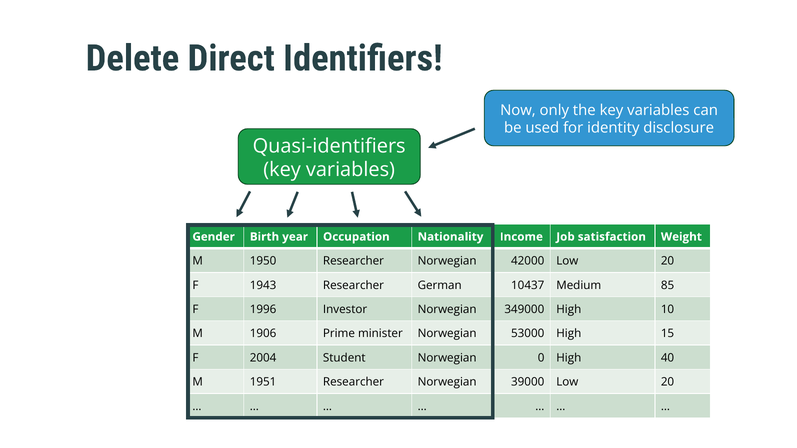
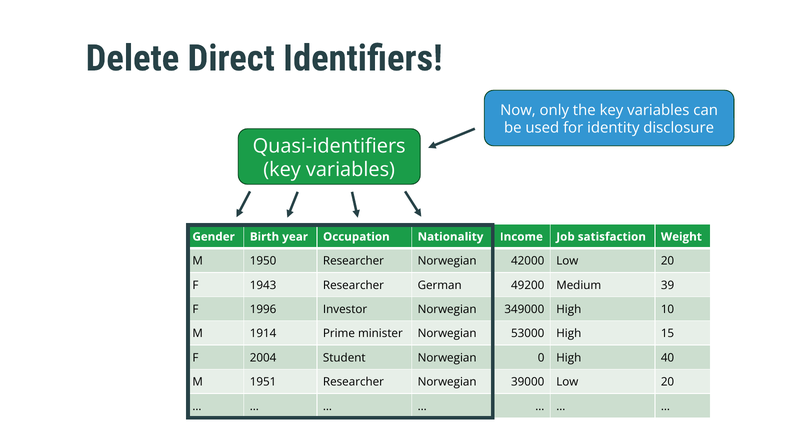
10437: 10437 -> 49200
85: 85 -> 39
1906: 1906 -> 1914
